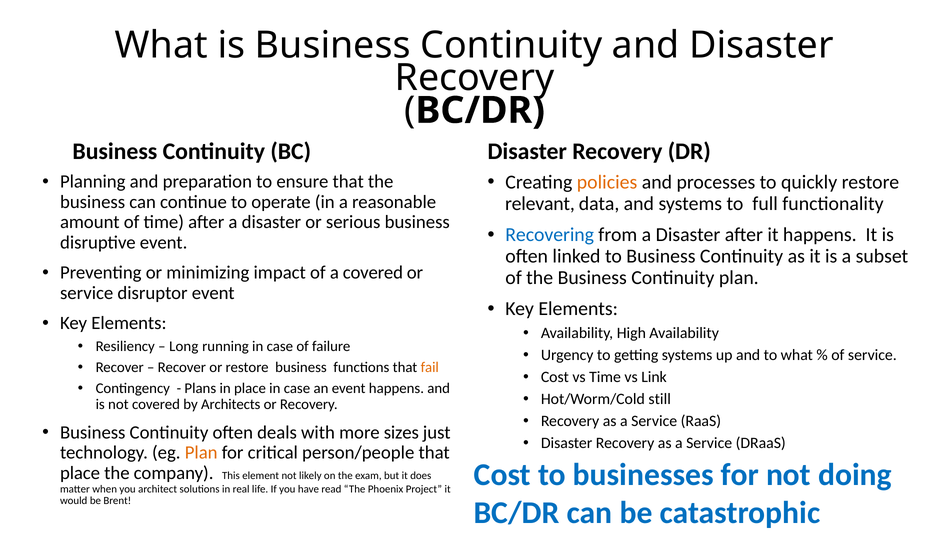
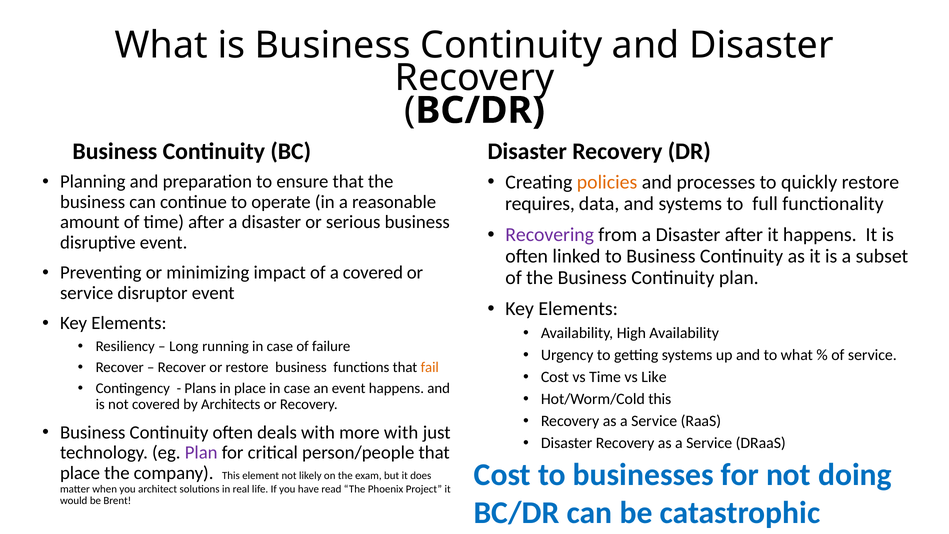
relevant: relevant -> requires
Recovering colour: blue -> purple
Link: Link -> Like
Hot/Worm/Cold still: still -> this
more sizes: sizes -> with
Plan at (201, 452) colour: orange -> purple
